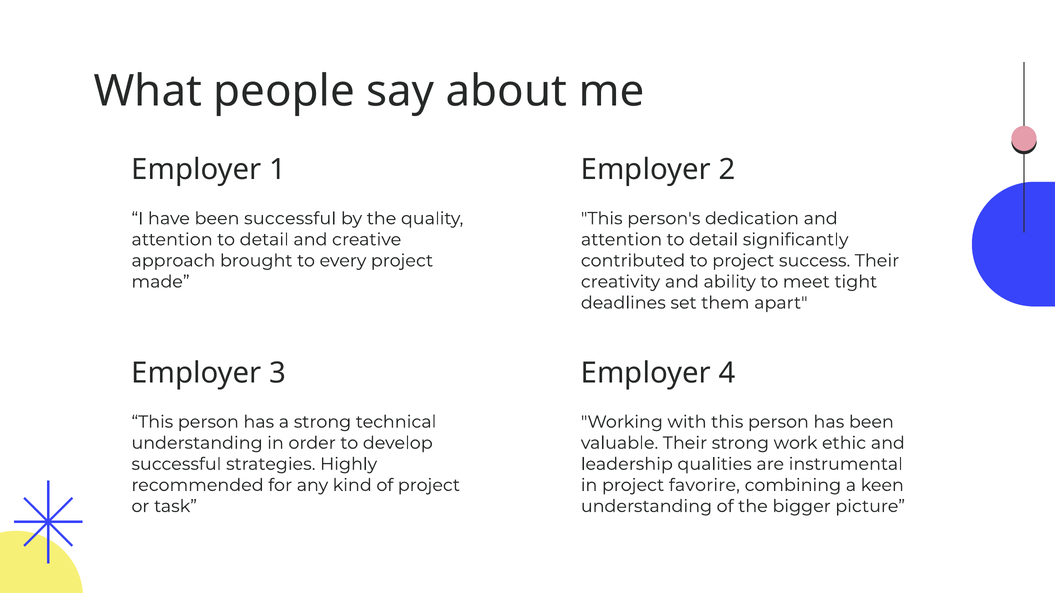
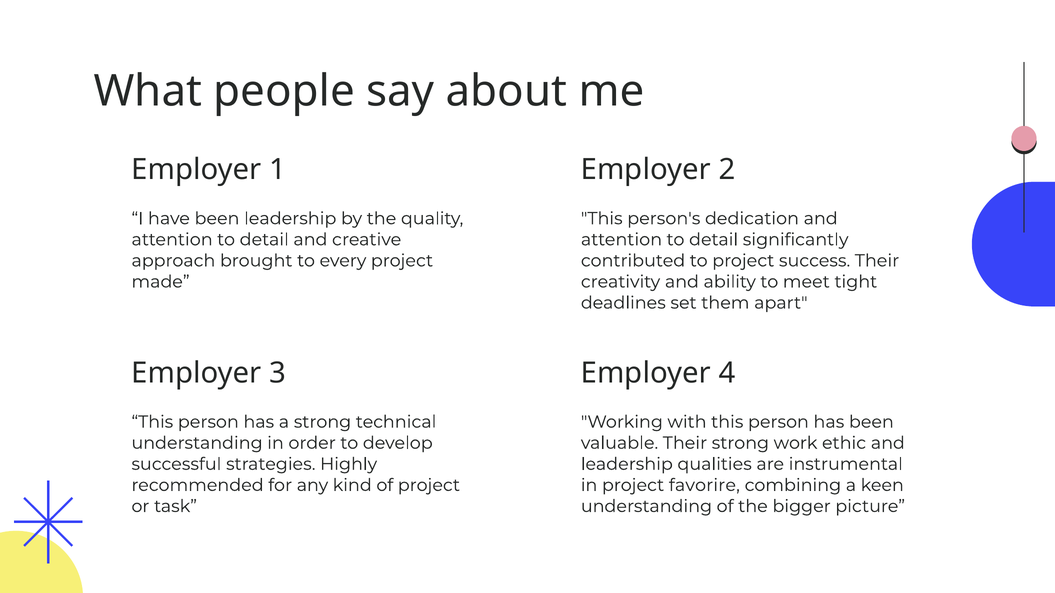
been successful: successful -> leadership
